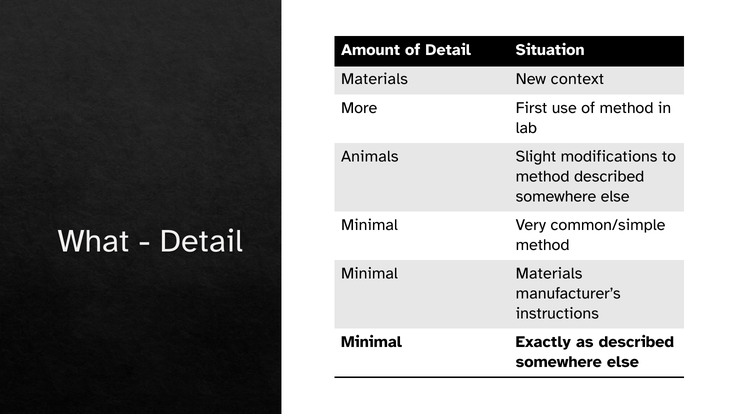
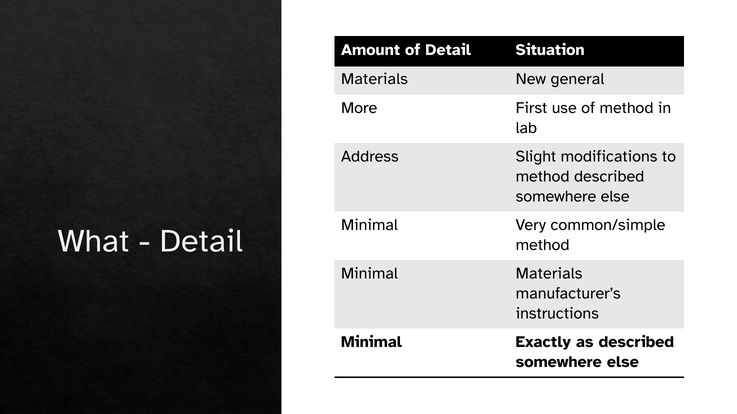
context: context -> general
Animals: Animals -> Address
